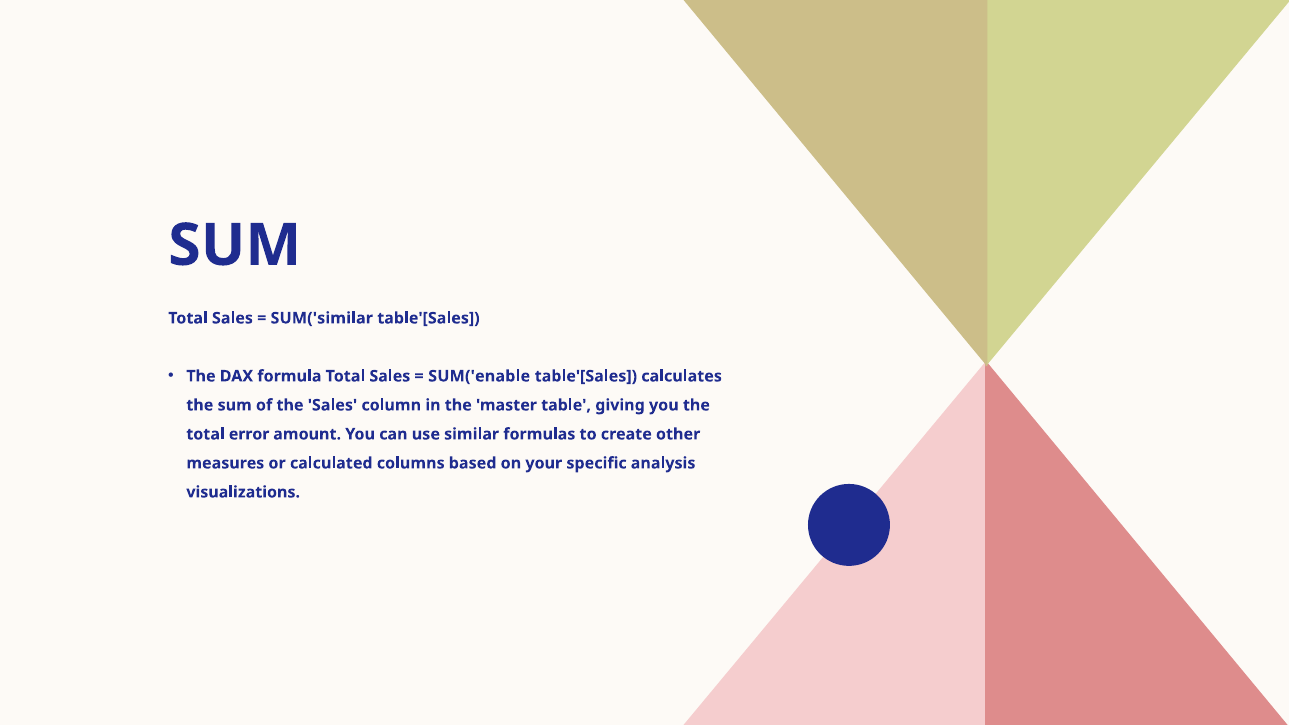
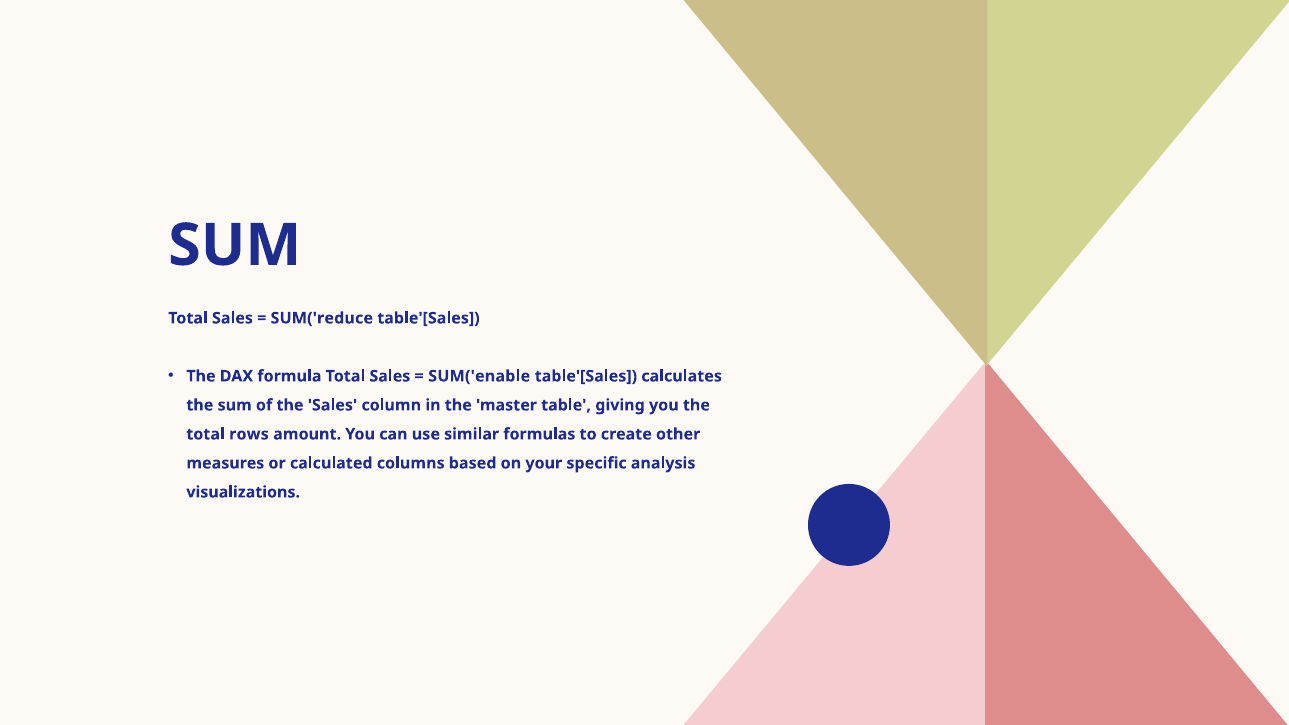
SUM('similar: SUM('similar -> SUM('reduce
error: error -> rows
